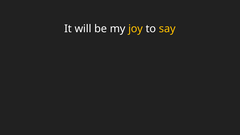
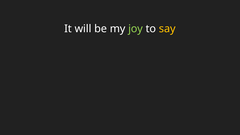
joy colour: yellow -> light green
